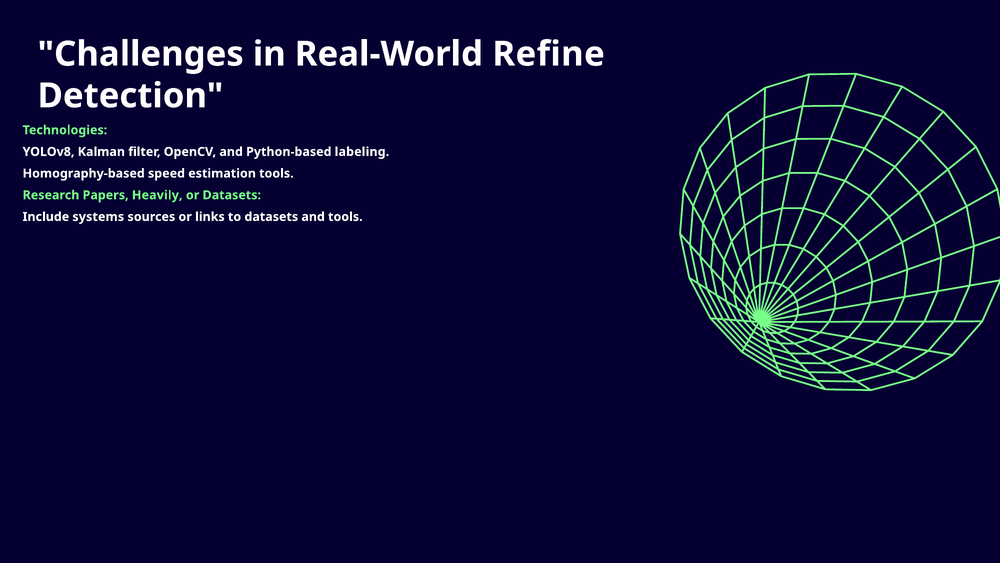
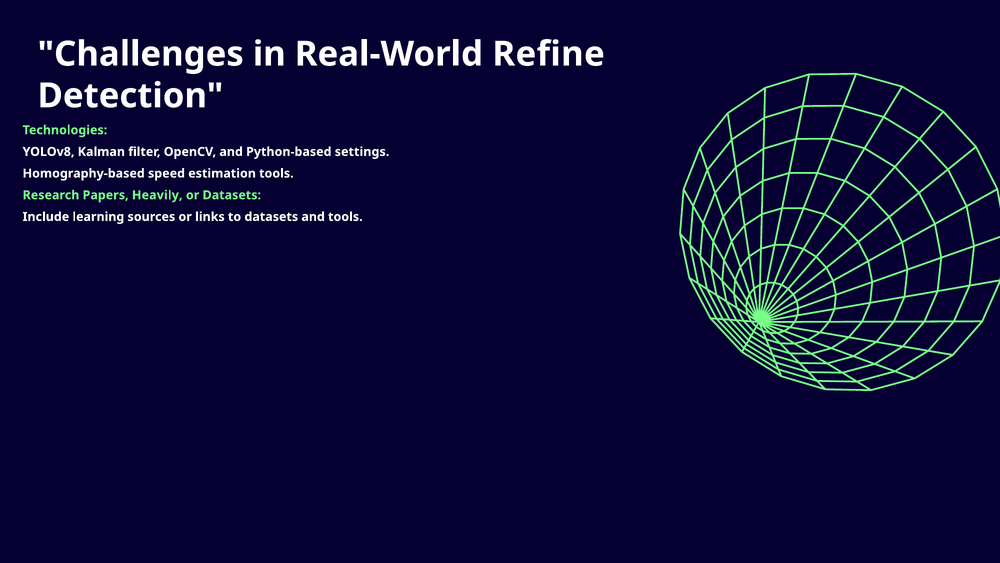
labeling: labeling -> settings
systems: systems -> learning
